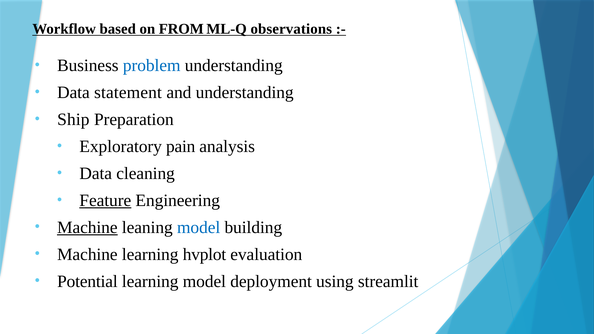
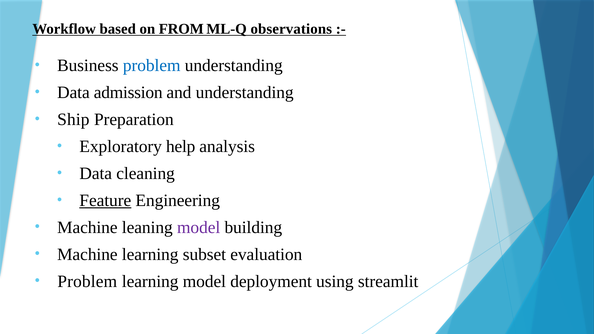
statement: statement -> admission
pain: pain -> help
Machine at (87, 227) underline: present -> none
model at (199, 227) colour: blue -> purple
hvplot: hvplot -> subset
Potential at (87, 281): Potential -> Problem
